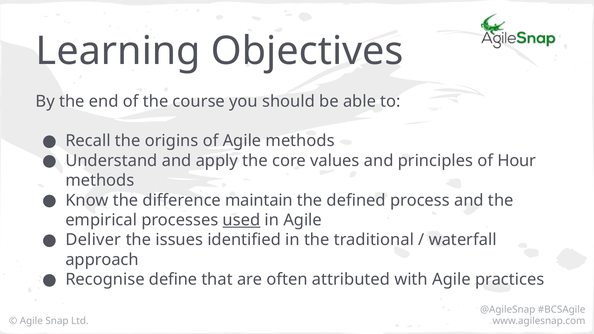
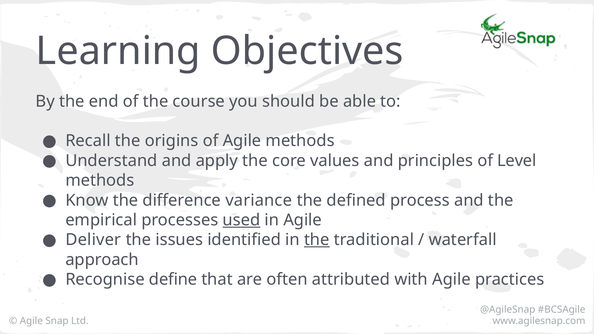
Hour: Hour -> Level
maintain: maintain -> variance
the at (317, 240) underline: none -> present
